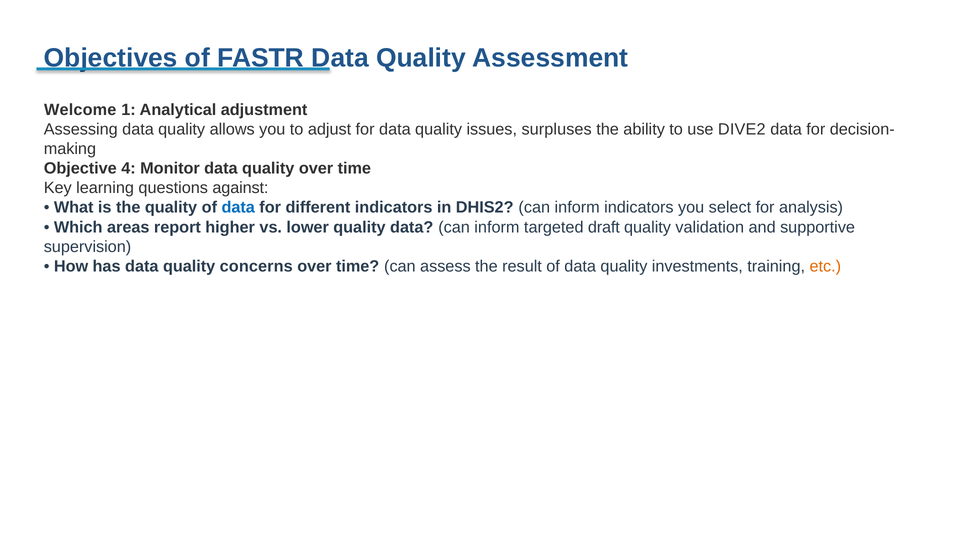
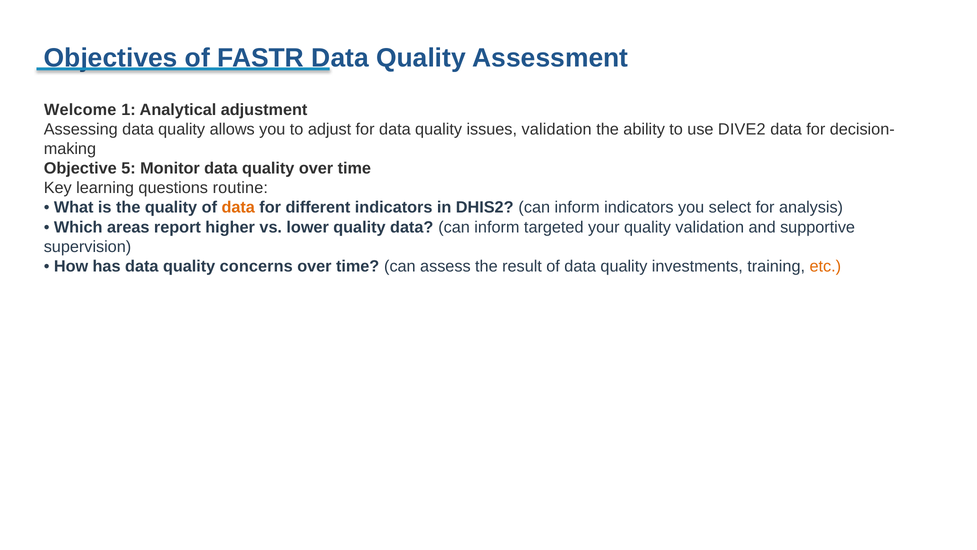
issues surpluses: surpluses -> validation
4: 4 -> 5
against: against -> routine
data at (238, 207) colour: blue -> orange
draft: draft -> your
